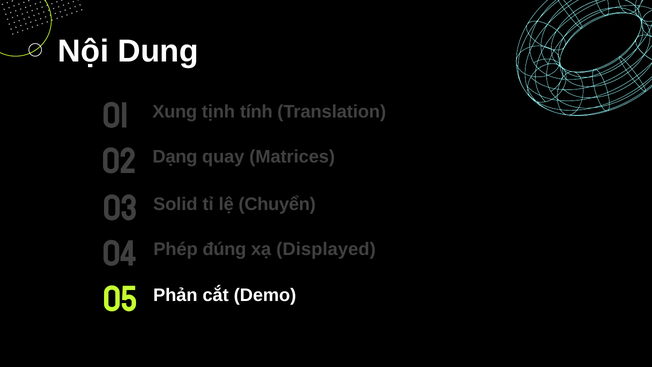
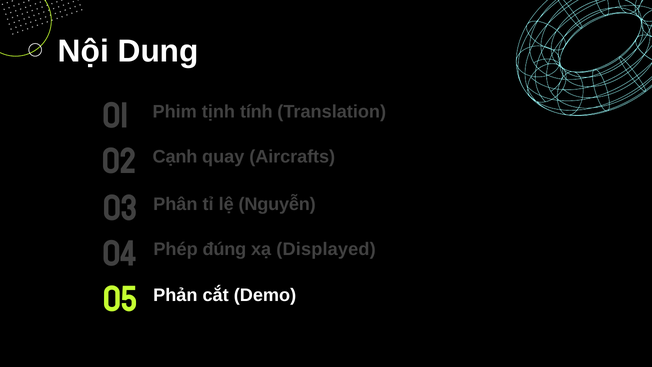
Xung: Xung -> Phim
Dạng: Dạng -> Cạnh
Matrices: Matrices -> Aircrafts
Solid: Solid -> Phân
Chuyển: Chuyển -> Nguyễn
